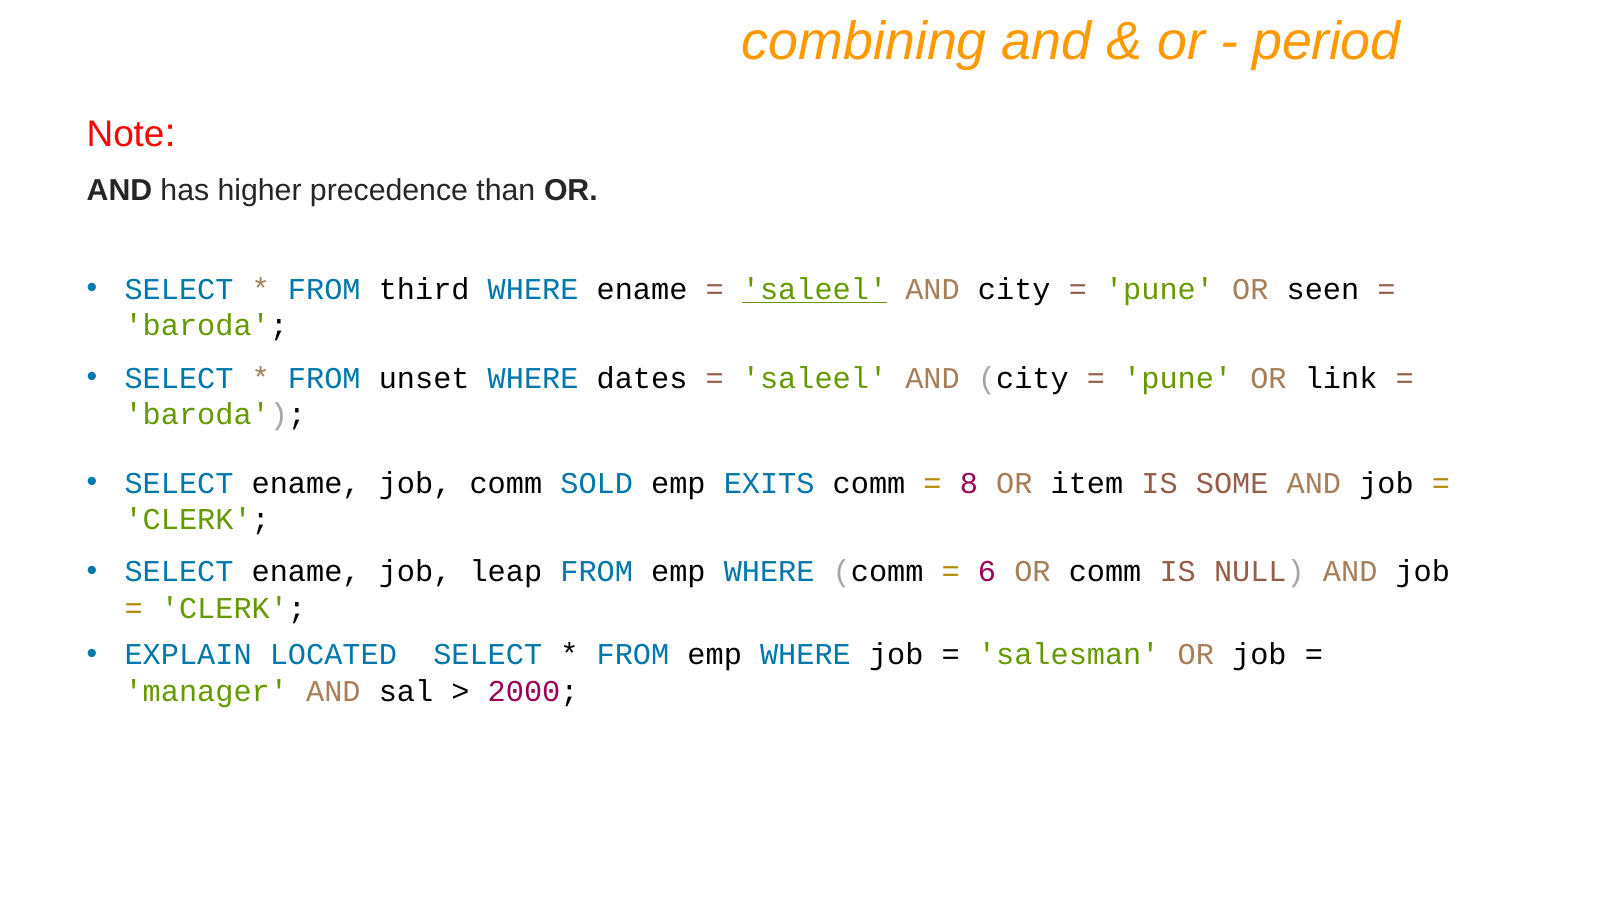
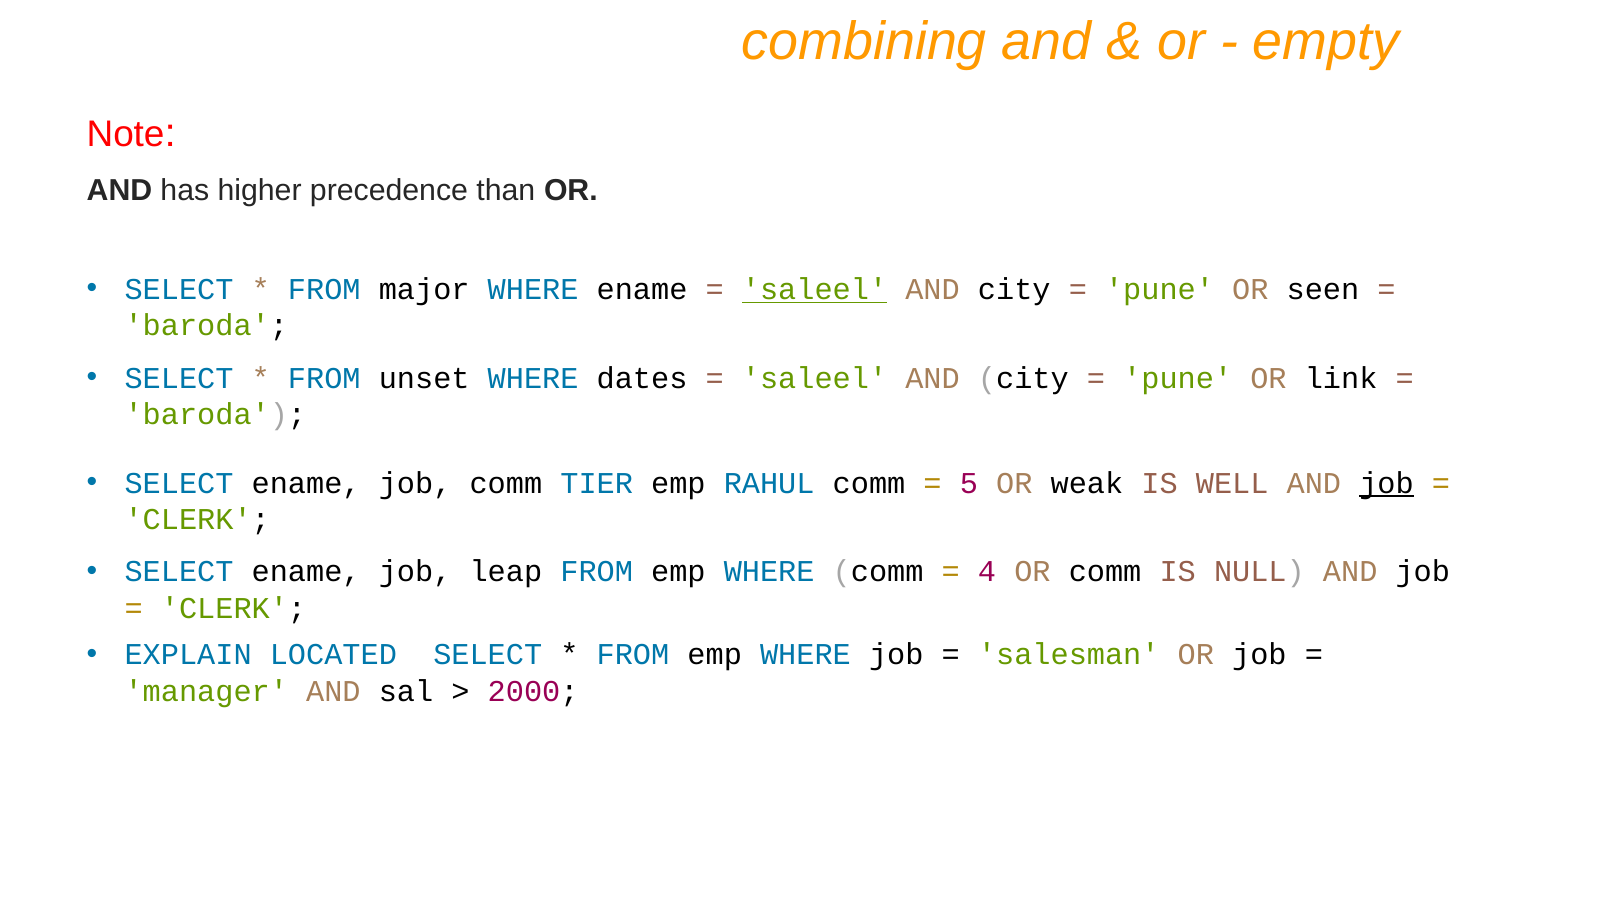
period: period -> empty
third: third -> major
SOLD: SOLD -> TIER
EXITS: EXITS -> RAHUL
8: 8 -> 5
item: item -> weak
SOME: SOME -> WELL
job at (1387, 483) underline: none -> present
6: 6 -> 4
